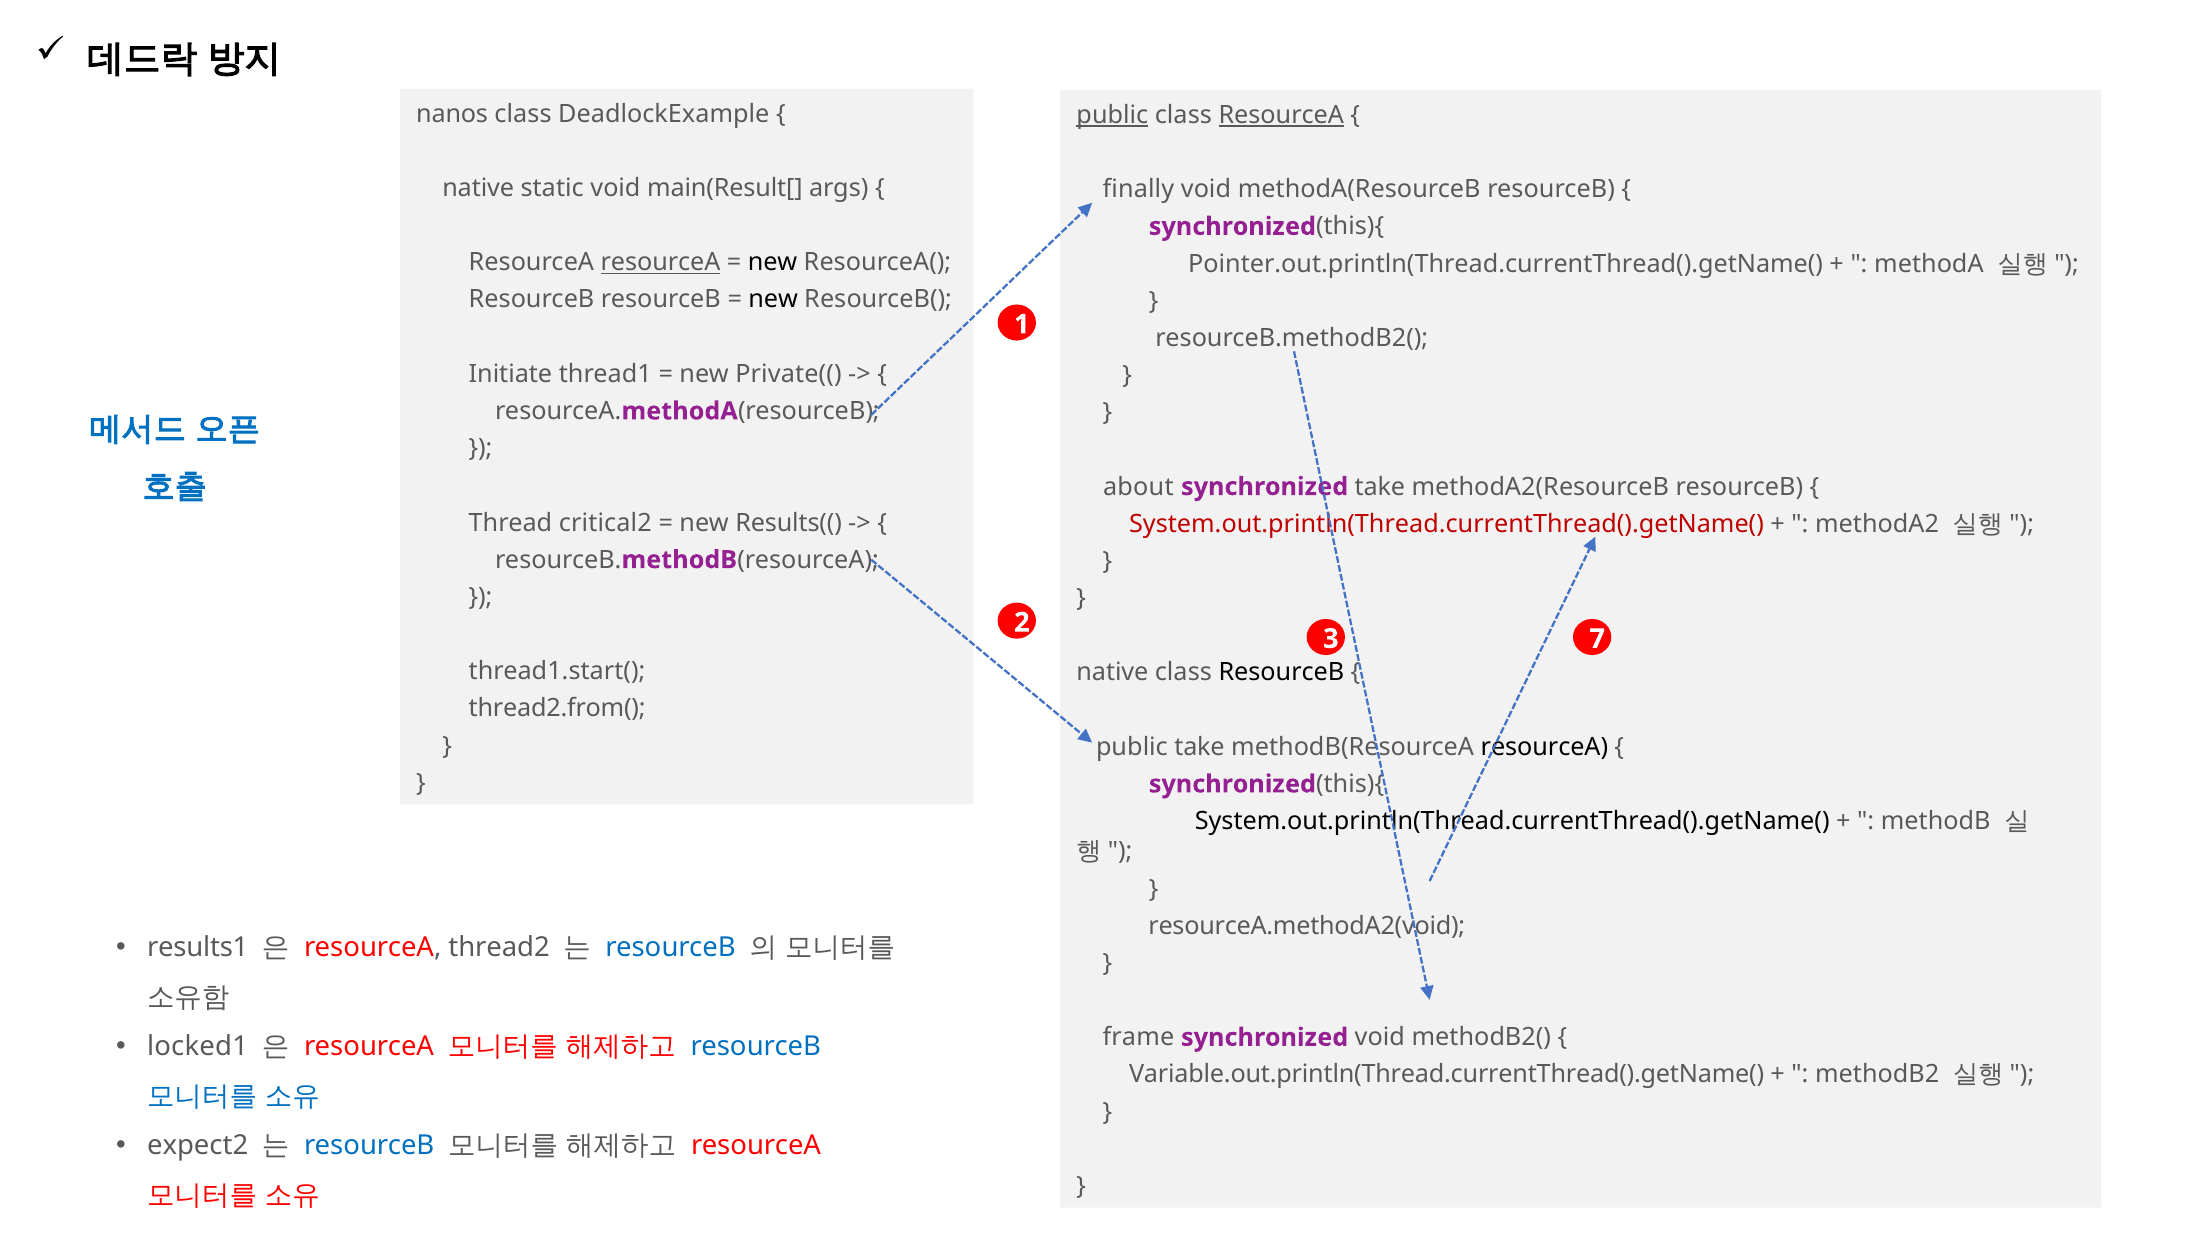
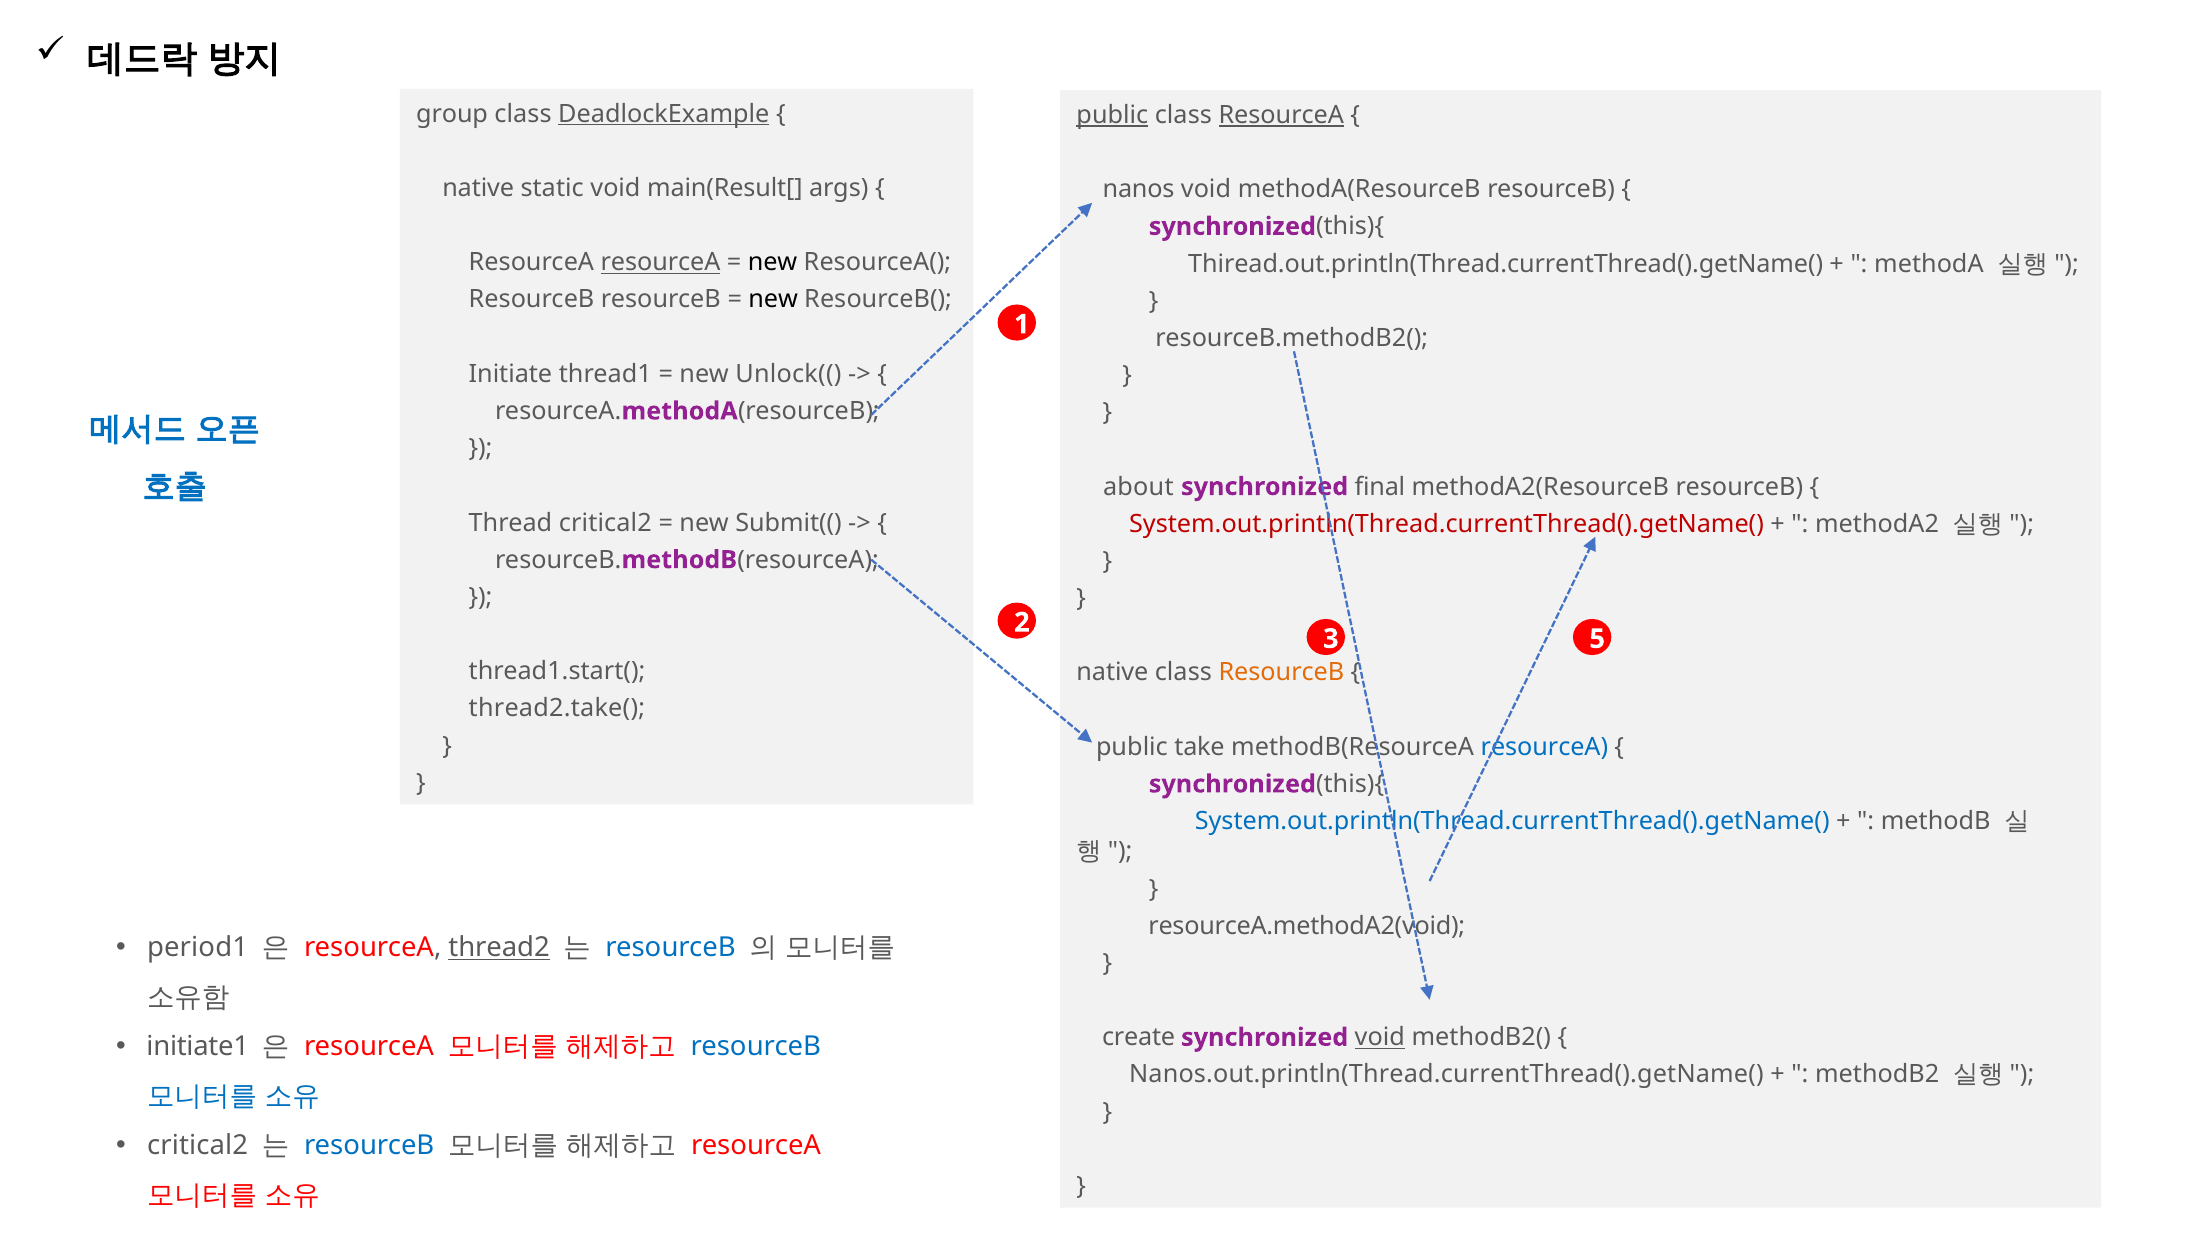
nanos: nanos -> group
DeadlockExample underline: none -> present
finally: finally -> nanos
Pointer.out.println(Thread.currentThread().getName(: Pointer.out.println(Thread.currentThread().getName( -> Thiread.out.println(Thread.currentThread().getName(
Private((: Private(( -> Unlock((
synchronized take: take -> final
Results((: Results(( -> Submit((
7: 7 -> 5
ResourceB at (1281, 673) colour: black -> orange
thread2.from(: thread2.from( -> thread2.take(
resourceA at (1544, 747) colour: black -> blue
System.out.println(Thread.currentThread().getName( at (1512, 821) colour: black -> blue
results1: results1 -> period1
thread2 underline: none -> present
frame: frame -> create
void at (1380, 1037) underline: none -> present
locked1: locked1 -> initiate1
Variable.out.println(Thread.currentThread().getName(: Variable.out.println(Thread.currentThread().getName( -> Nanos.out.println(Thread.currentThread().getName(
expect2 at (198, 1146): expect2 -> critical2
